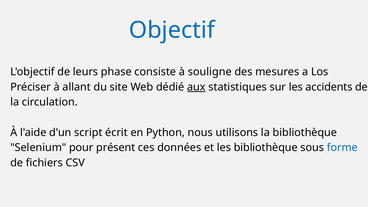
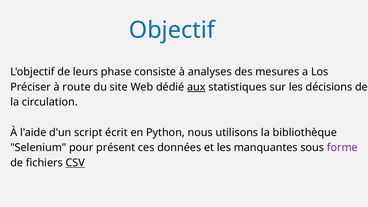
souligne: souligne -> analyses
allant: allant -> route
accidents: accidents -> décisions
les bibliothèque: bibliothèque -> manquantes
forme colour: blue -> purple
CSV underline: none -> present
